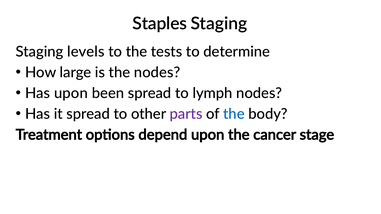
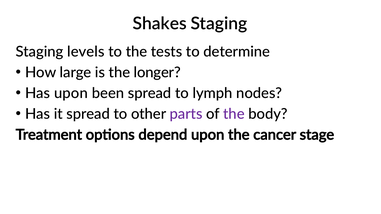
Staples: Staples -> Shakes
the nodes: nodes -> longer
the at (234, 114) colour: blue -> purple
